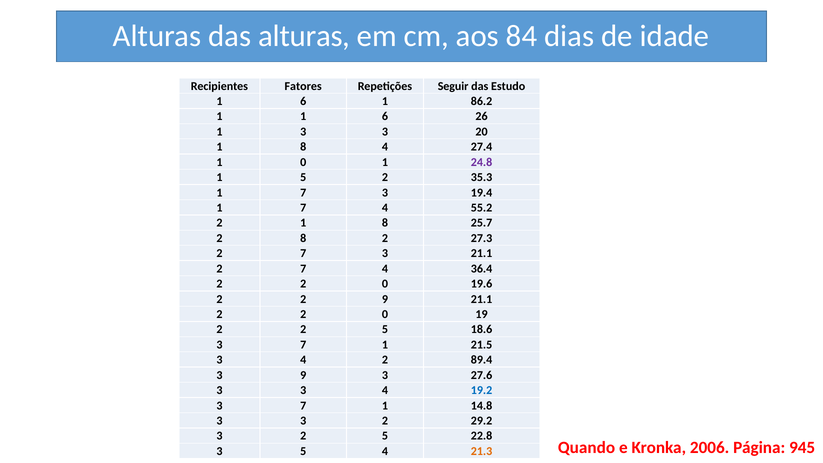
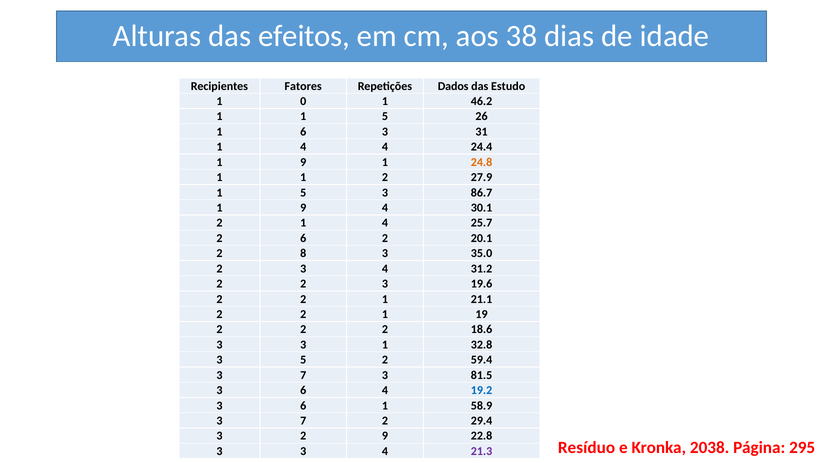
das alturas: alturas -> efeitos
84: 84 -> 38
Seguir: Seguir -> Dados
6 at (303, 101): 6 -> 0
86.2: 86.2 -> 46.2
1 1 6: 6 -> 5
1 3: 3 -> 6
20: 20 -> 31
8 at (303, 147): 8 -> 4
27.4: 27.4 -> 24.4
0 at (303, 162): 0 -> 9
24.8 colour: purple -> orange
5 at (303, 177): 5 -> 1
35.3: 35.3 -> 27.9
7 at (303, 193): 7 -> 5
19.4: 19.4 -> 86.7
7 at (303, 208): 7 -> 9
55.2: 55.2 -> 30.1
2 1 8: 8 -> 4
2 8: 8 -> 6
27.3: 27.3 -> 20.1
7 at (303, 253): 7 -> 8
3 21.1: 21.1 -> 35.0
7 at (303, 269): 7 -> 3
36.4: 36.4 -> 31.2
0 at (385, 284): 0 -> 3
9 at (385, 299): 9 -> 1
0 at (385, 314): 0 -> 1
2 2 5: 5 -> 2
7 at (303, 345): 7 -> 3
21.5: 21.5 -> 32.8
4 at (303, 360): 4 -> 5
89.4: 89.4 -> 59.4
9 at (303, 375): 9 -> 7
27.6: 27.6 -> 81.5
3 at (303, 390): 3 -> 6
7 at (303, 406): 7 -> 6
14.8: 14.8 -> 58.9
3 at (303, 421): 3 -> 7
29.2: 29.2 -> 29.4
3 2 5: 5 -> 9
Quando: Quando -> Resíduo
2006: 2006 -> 2038
945: 945 -> 295
5 at (303, 451): 5 -> 3
21.3 colour: orange -> purple
